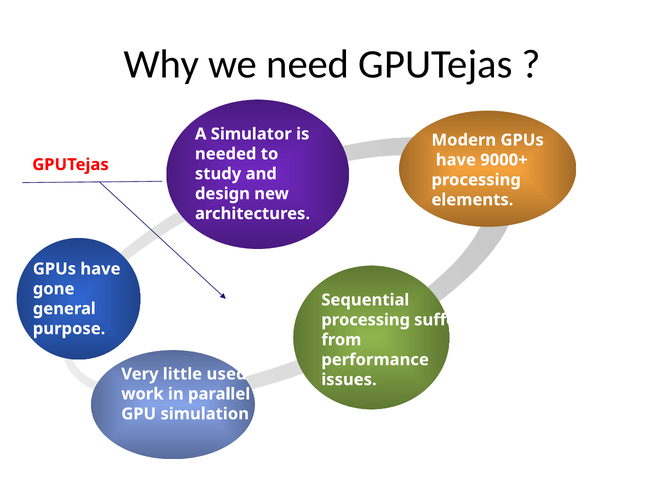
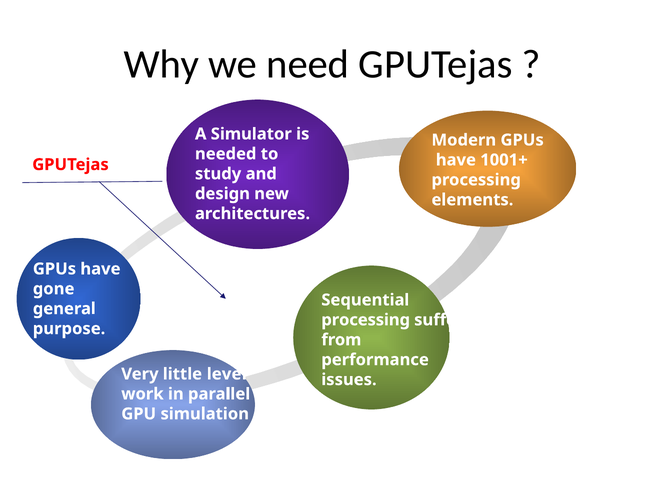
9000+: 9000+ -> 1001+
used: used -> level
